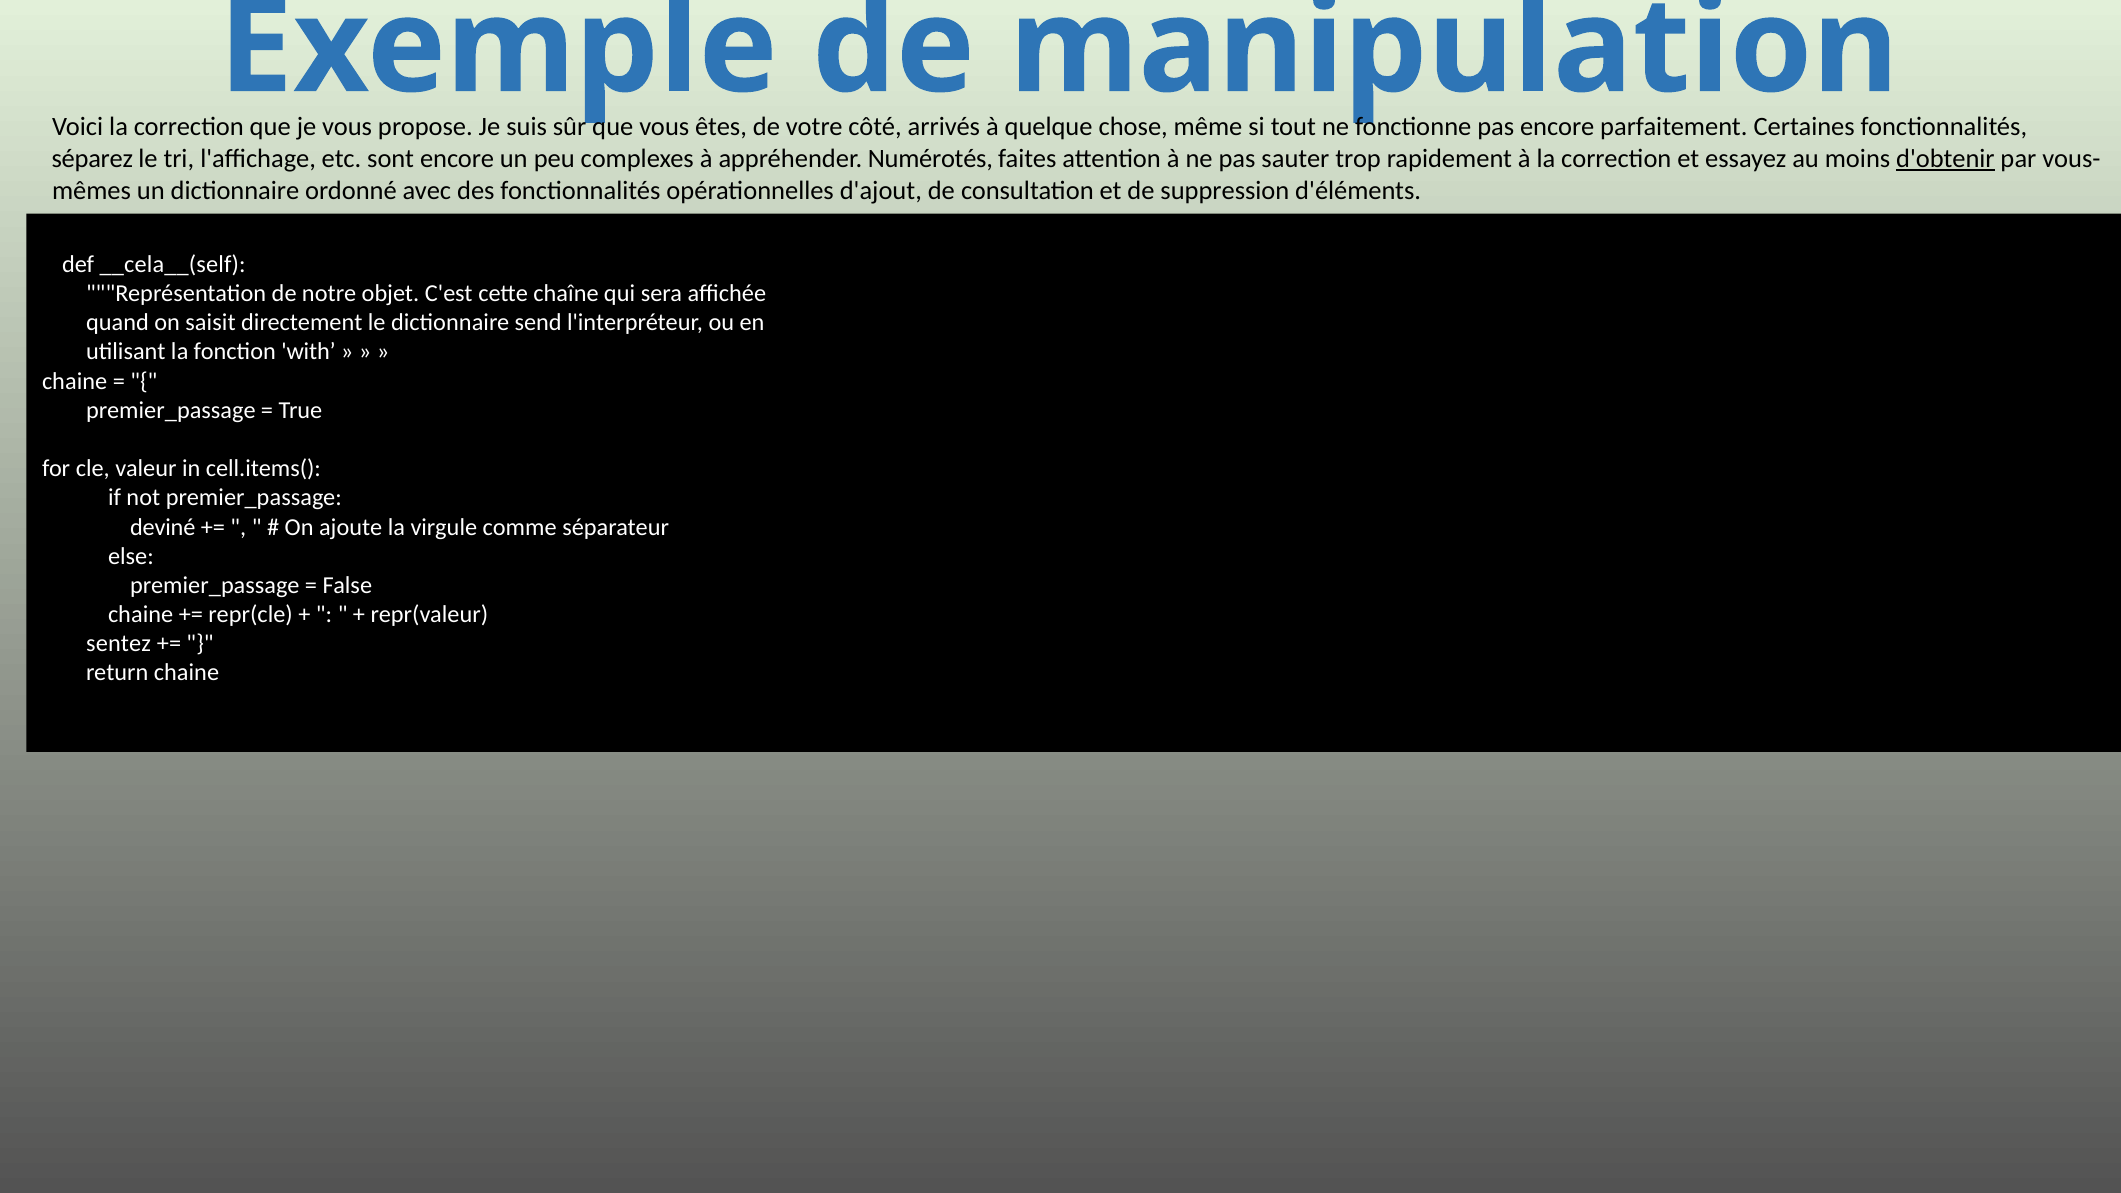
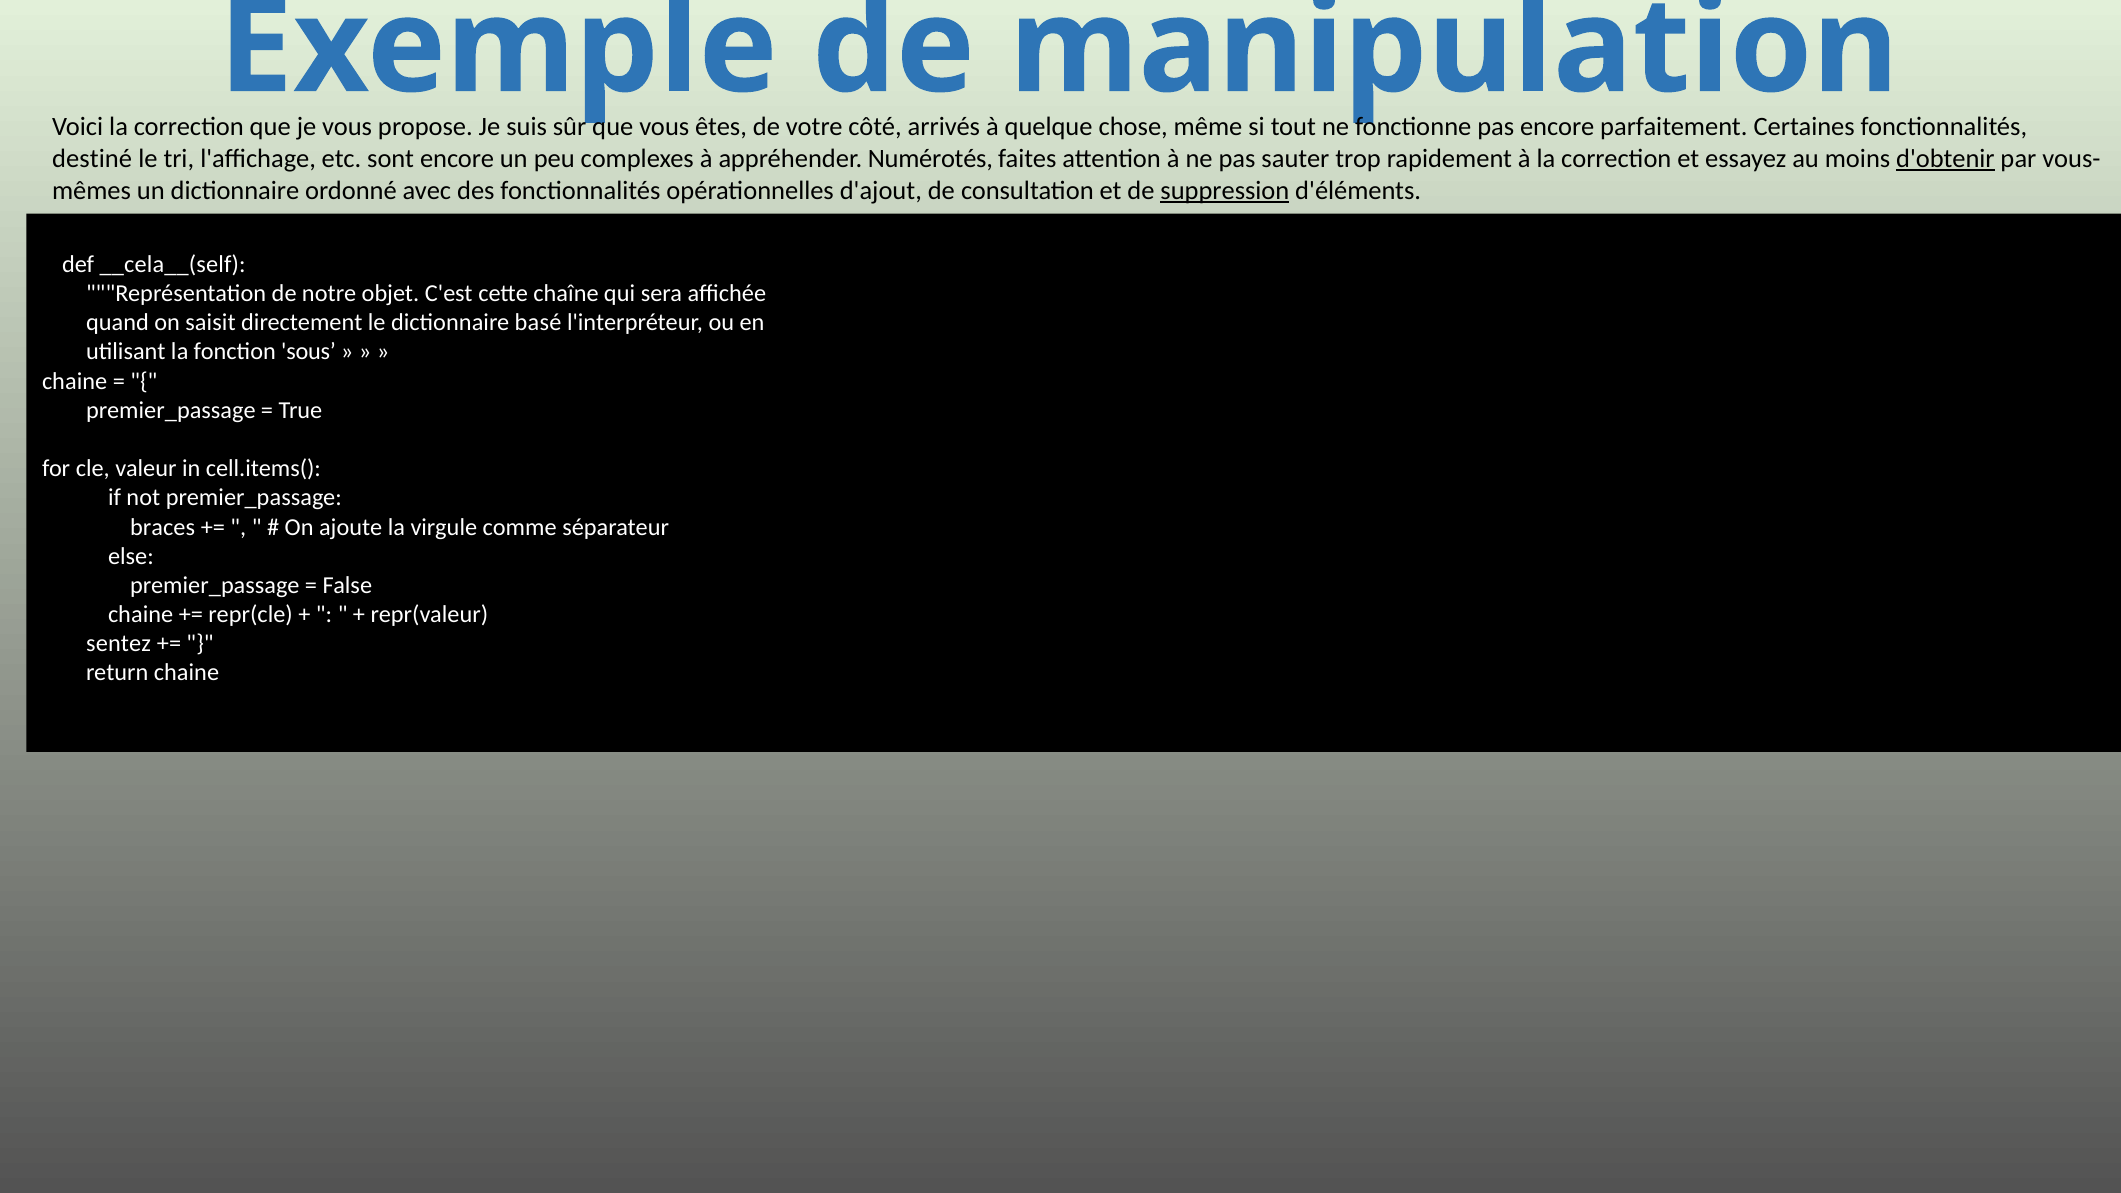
séparez: séparez -> destiné
suppression underline: none -> present
send: send -> basé
with: with -> sous
deviné: deviné -> braces
